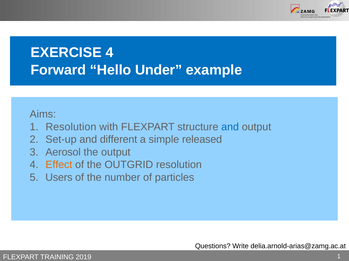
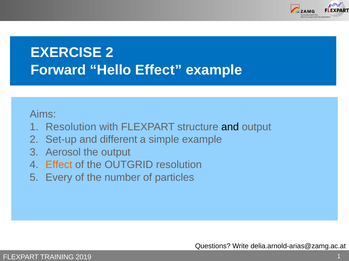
EXERCISE 4: 4 -> 2
Hello Under: Under -> Effect
and at (230, 127) colour: blue -> black
simple released: released -> example
Users: Users -> Every
